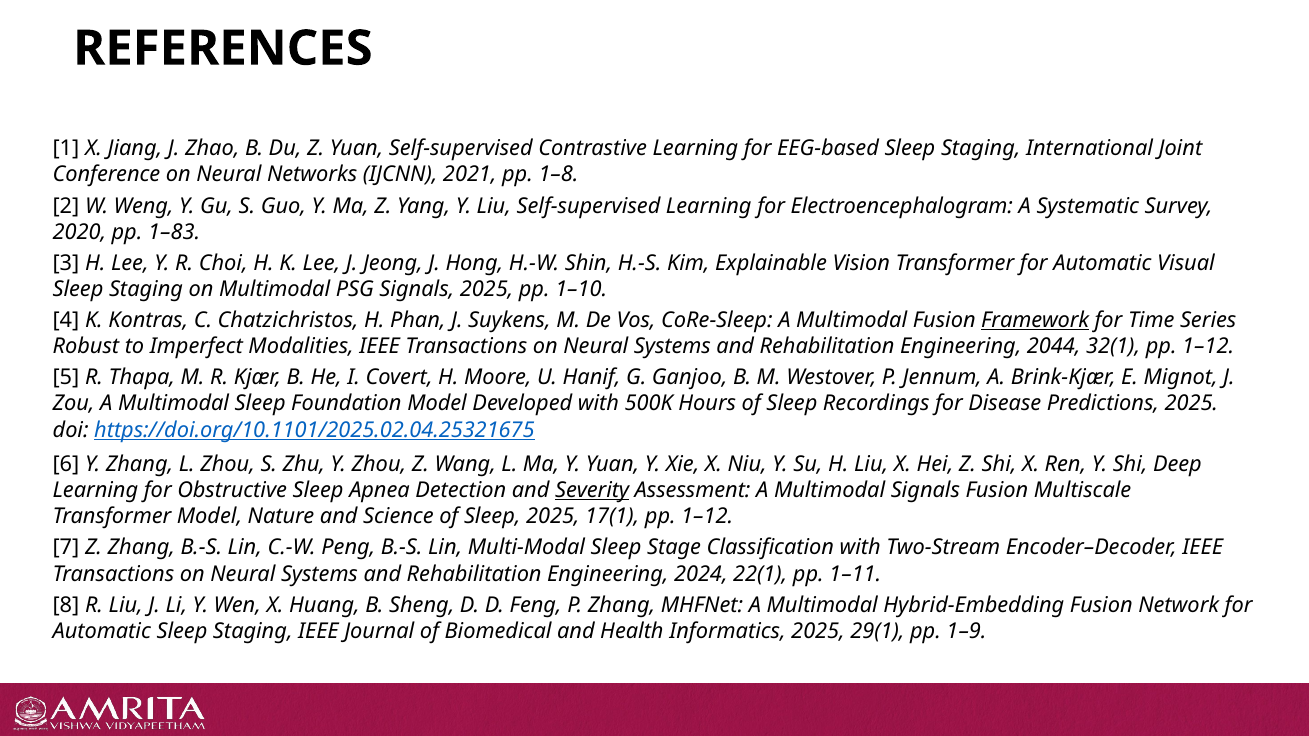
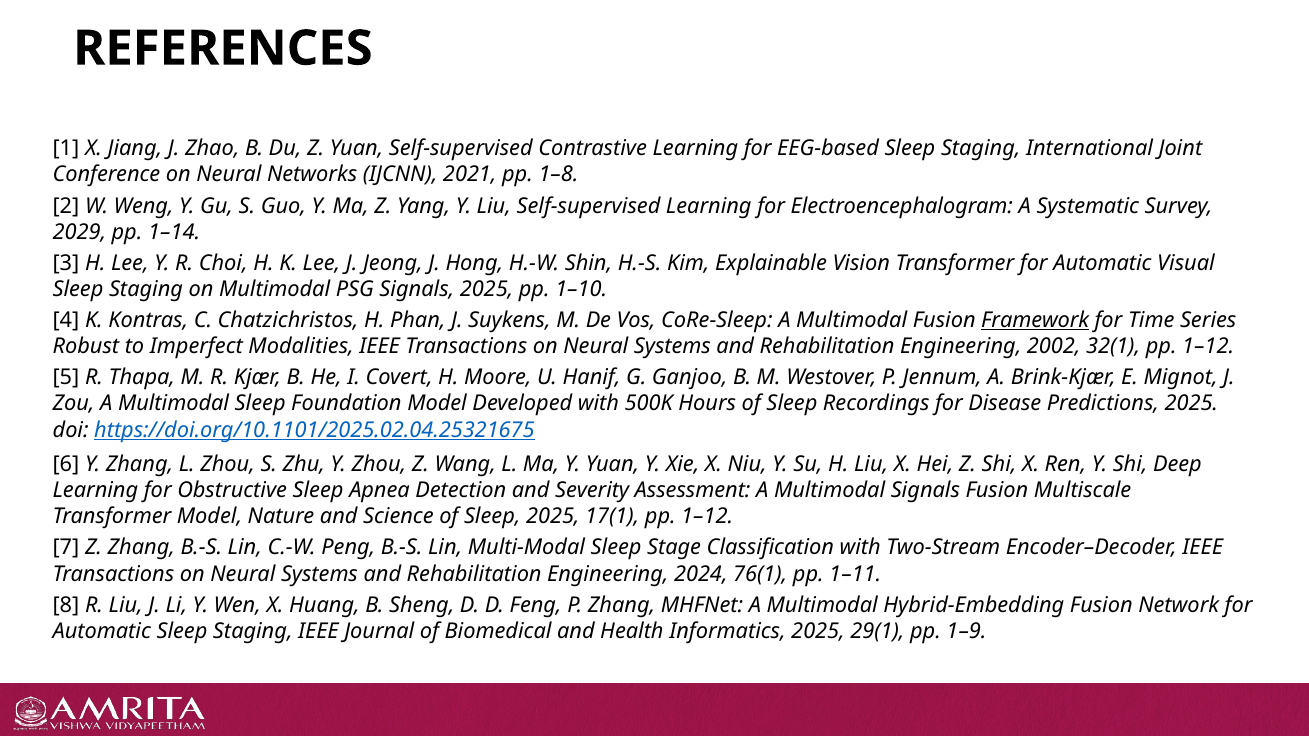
2020: 2020 -> 2029
1–83: 1–83 -> 1–14
2044: 2044 -> 2002
Severity underline: present -> none
22(1: 22(1 -> 76(1
